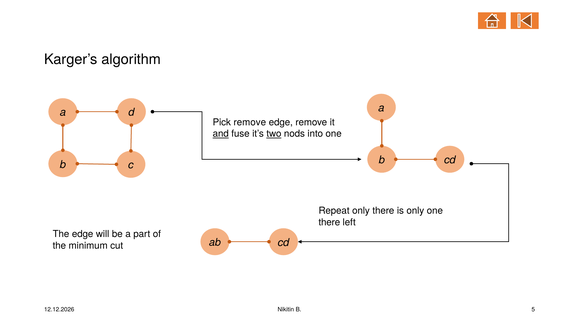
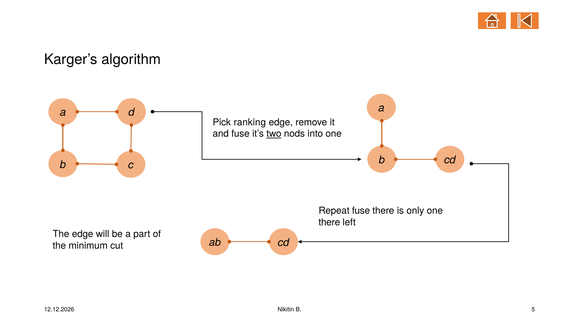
Pick remove: remove -> ranking
and underline: present -> none
Repeat only: only -> fuse
